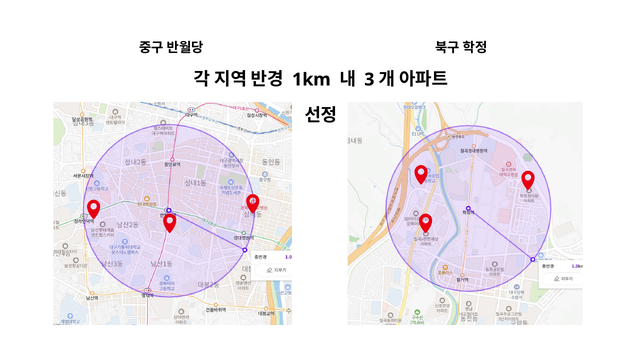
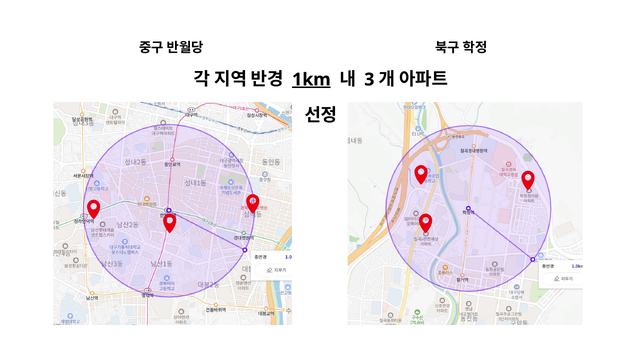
1km underline: none -> present
